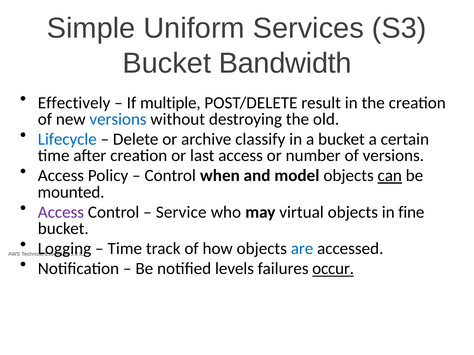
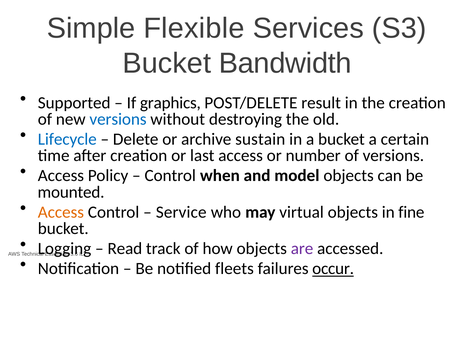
Uniform: Uniform -> Flexible
Effectively: Effectively -> Supported
multiple: multiple -> graphics
classify: classify -> sustain
can underline: present -> none
Access at (61, 212) colour: purple -> orange
Time at (125, 249): Time -> Read
are colour: blue -> purple
levels: levels -> fleets
